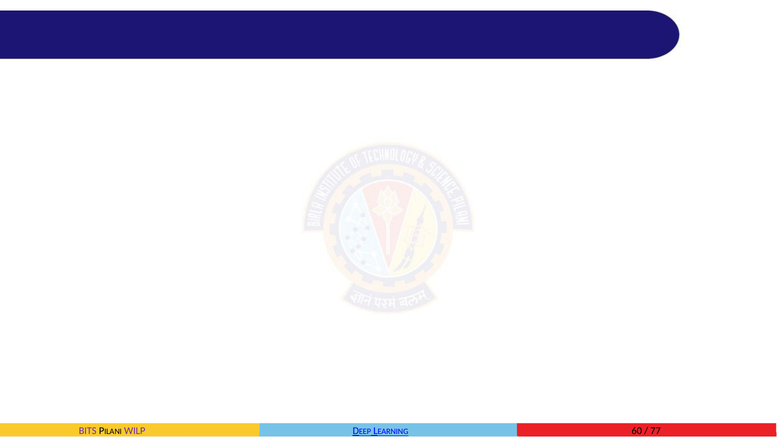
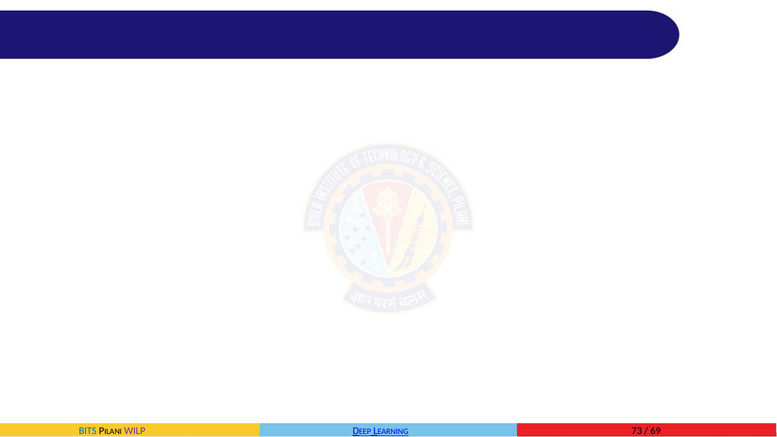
BITS colour: purple -> blue
60: 60 -> 73
77: 77 -> 69
